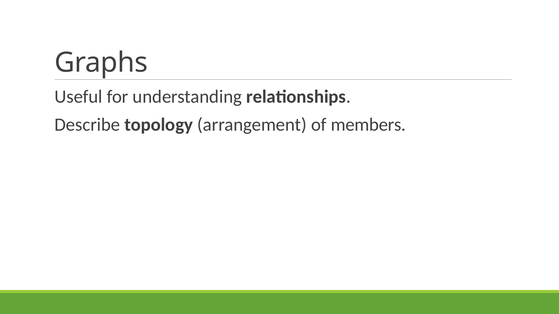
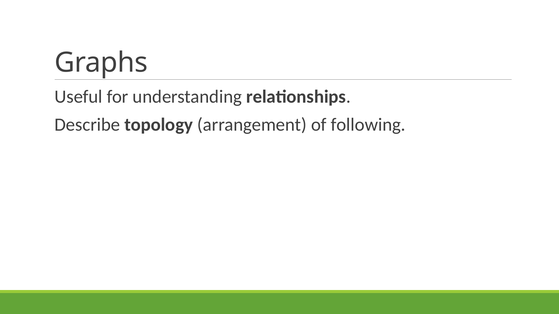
members: members -> following
